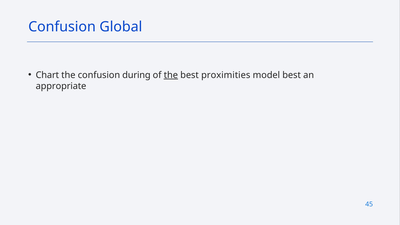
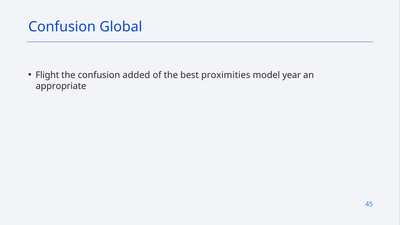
Chart: Chart -> Flight
during: during -> added
the at (171, 75) underline: present -> none
model best: best -> year
